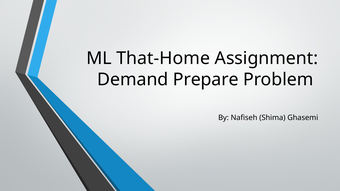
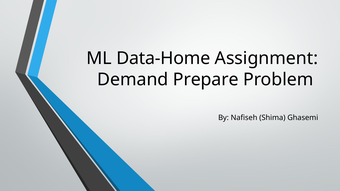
That-Home: That-Home -> Data-Home
